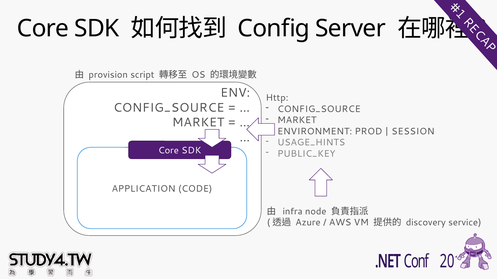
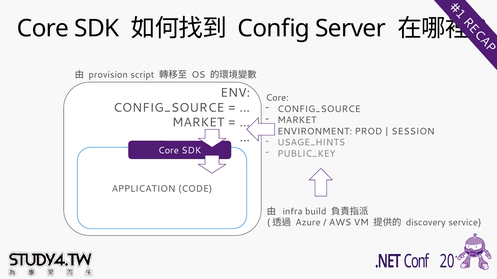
Http at (277, 98): Http -> Core
node: node -> build
